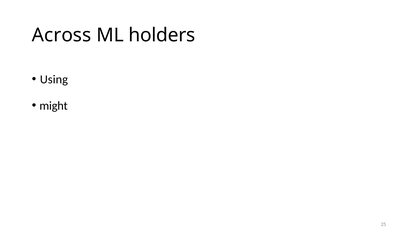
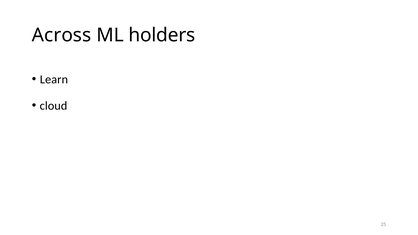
Using: Using -> Learn
might: might -> cloud
